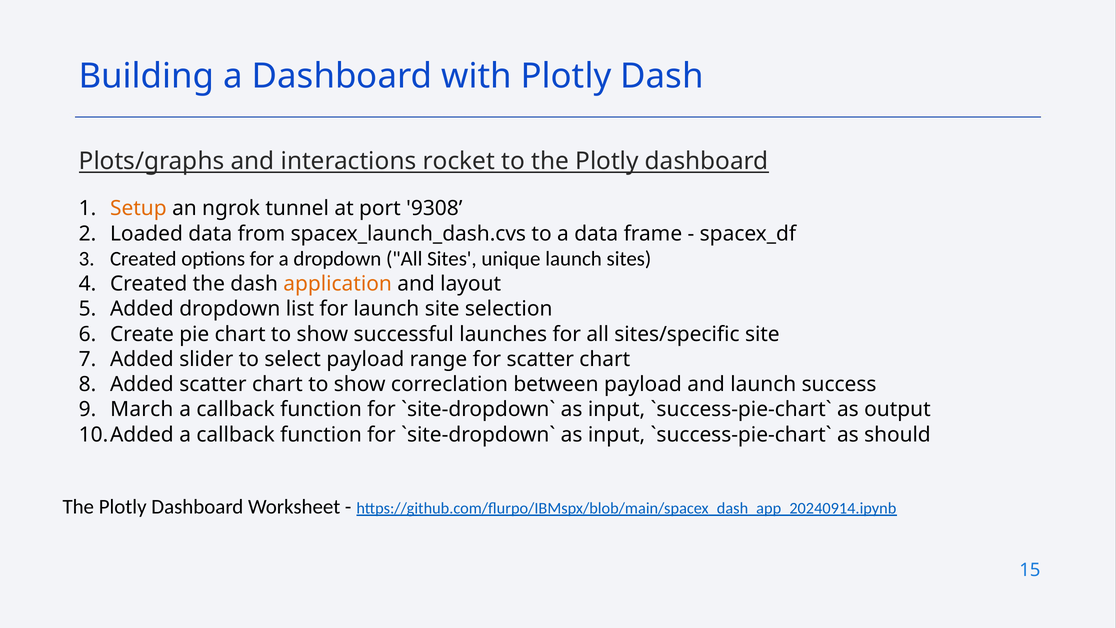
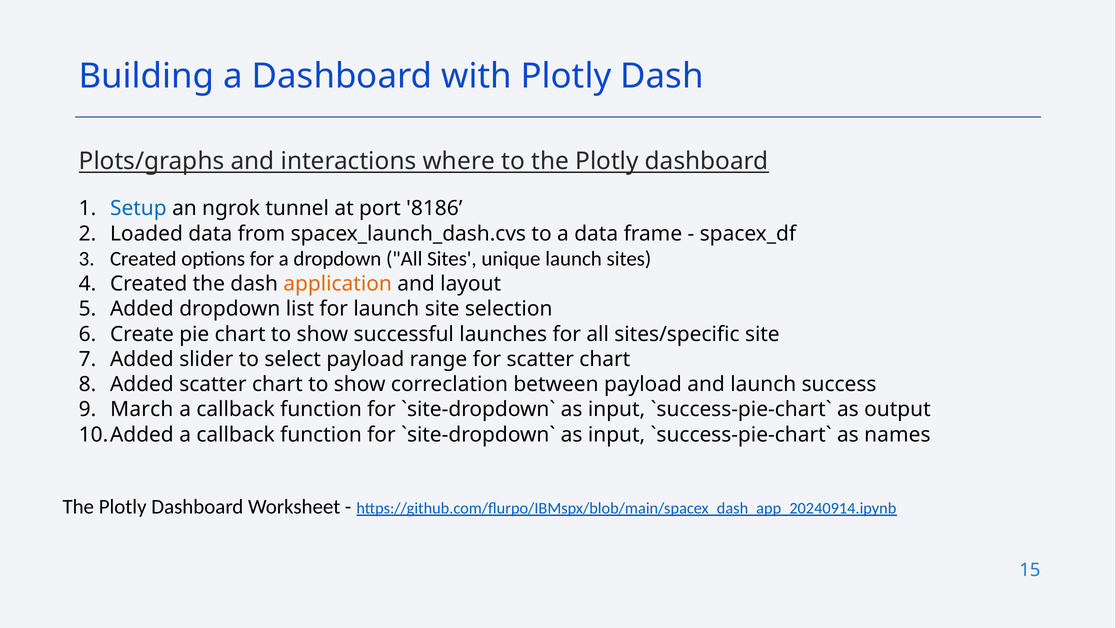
rocket: rocket -> where
Setup colour: orange -> blue
9308: 9308 -> 8186
should: should -> names
